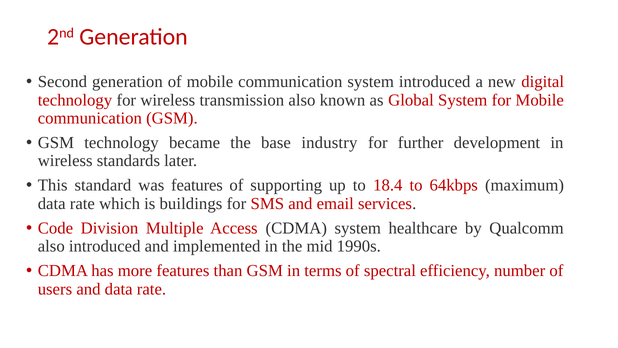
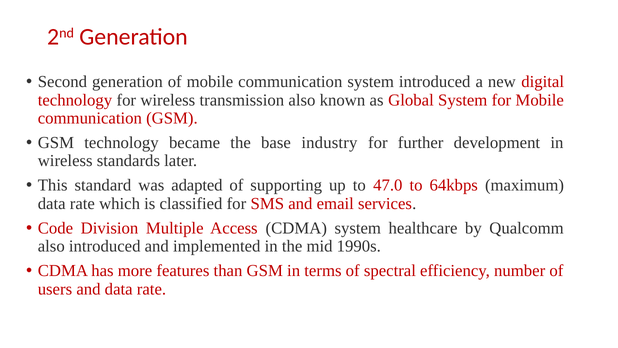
was features: features -> adapted
18.4: 18.4 -> 47.0
buildings: buildings -> classified
